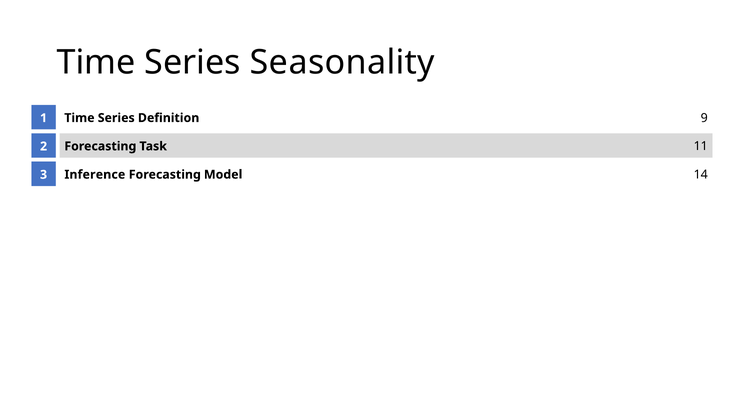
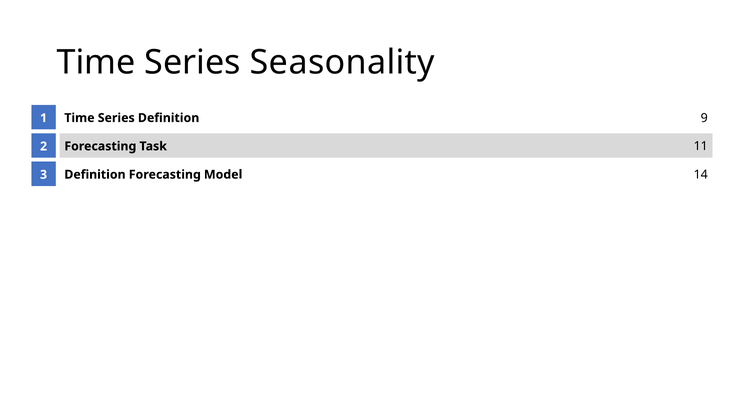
Inference at (95, 174): Inference -> Definition
